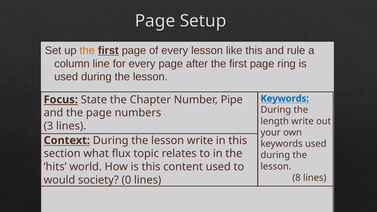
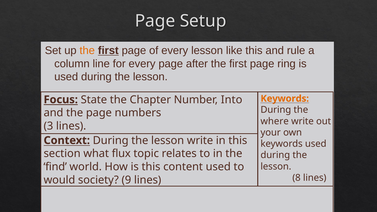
Keywords at (285, 99) colour: blue -> orange
Pipe: Pipe -> Into
length: length -> where
hits: hits -> find
0: 0 -> 9
